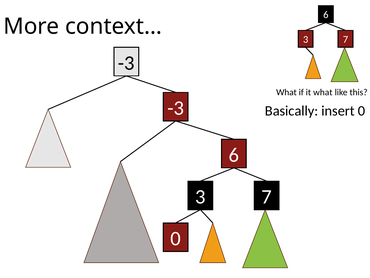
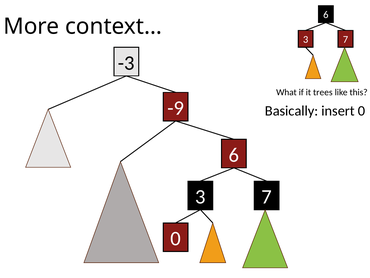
it what: what -> trees
-3 at (176, 108): -3 -> -9
